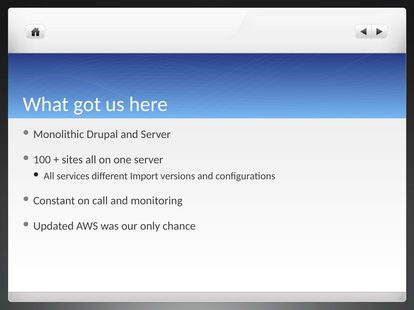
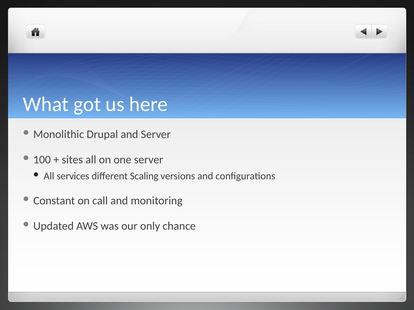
Import: Import -> Scaling
